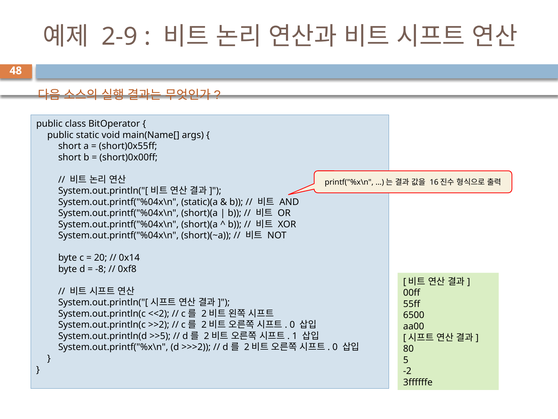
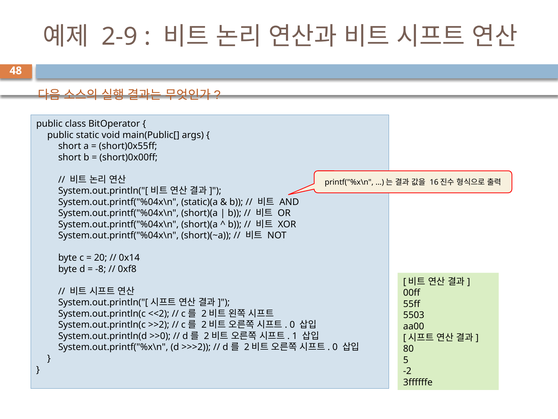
main(Name[: main(Name[ -> main(Public[
6500: 6500 -> 5503
>>5: >>5 -> >>0
